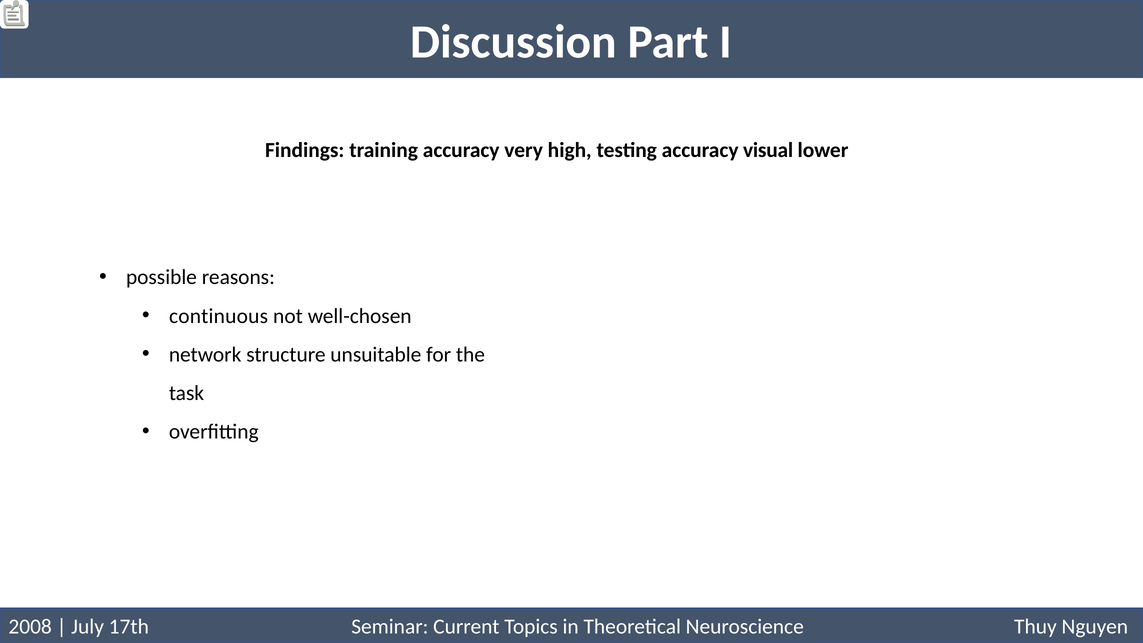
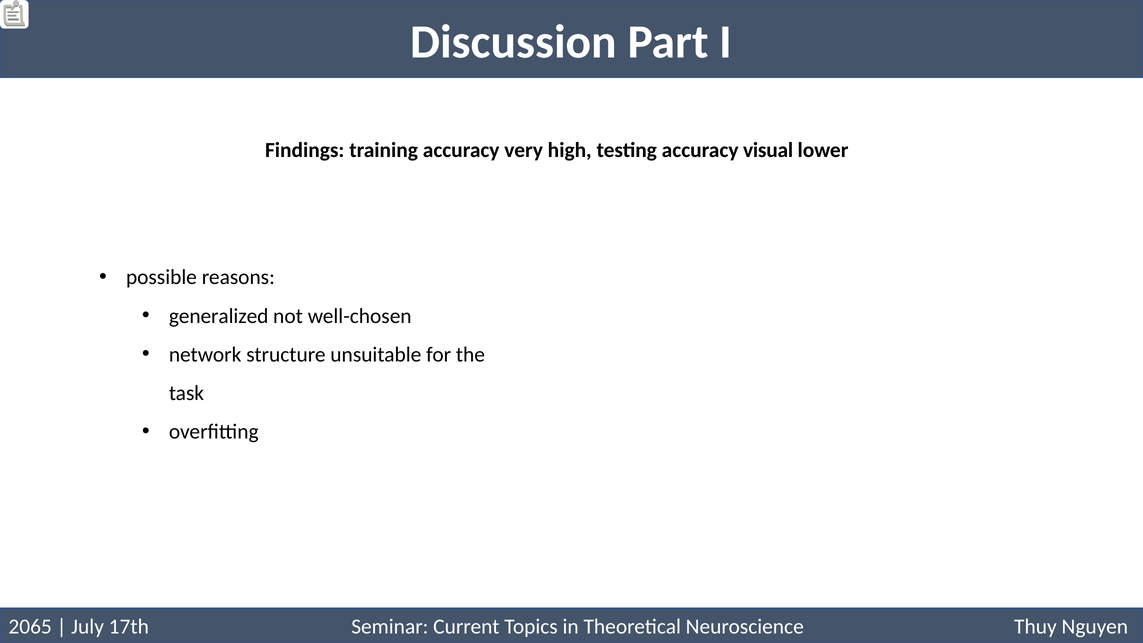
continuous: continuous -> generalized
2008: 2008 -> 2065
